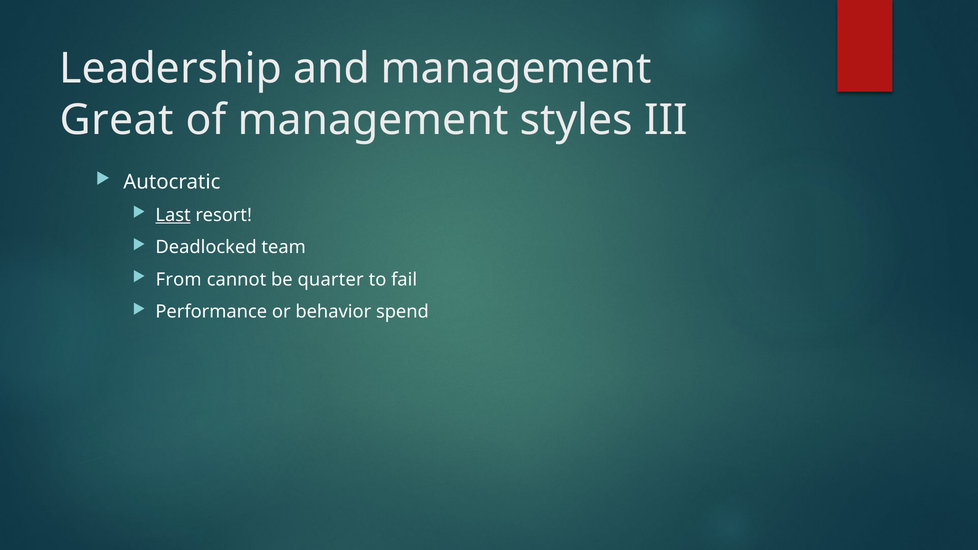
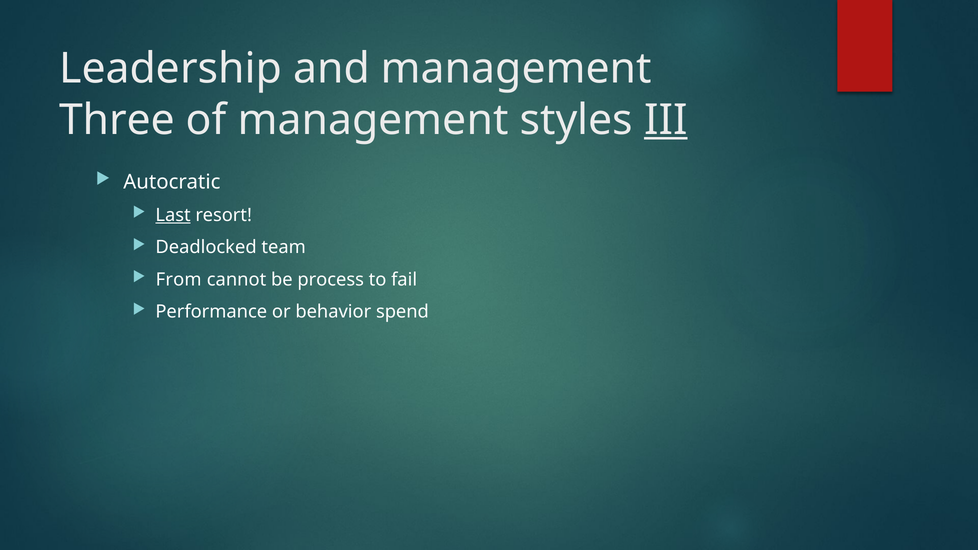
Great: Great -> Three
III underline: none -> present
quarter: quarter -> process
